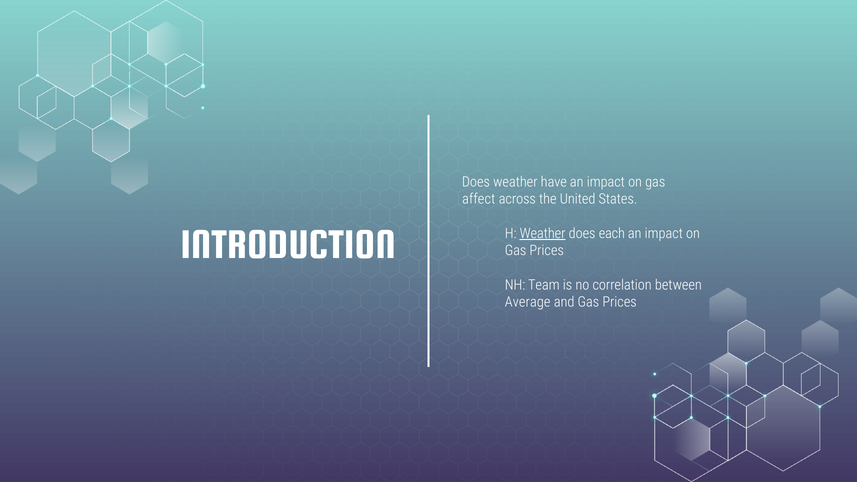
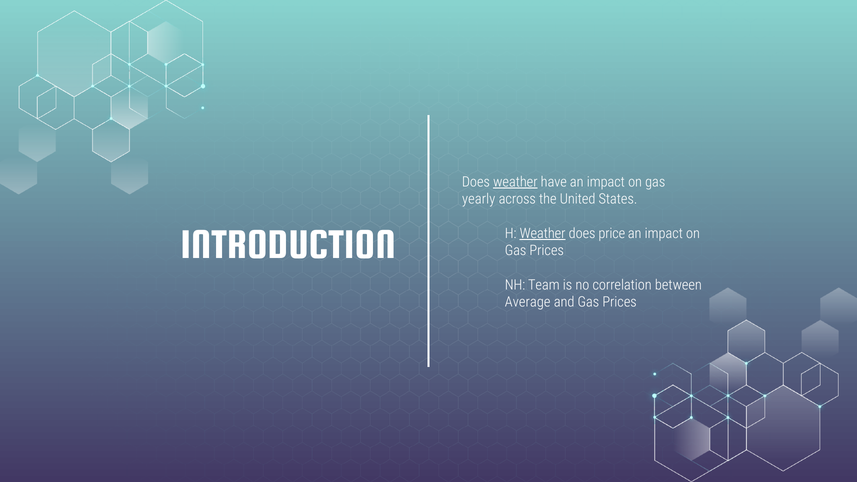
weather at (515, 182) underline: none -> present
affect: affect -> yearly
each: each -> price
